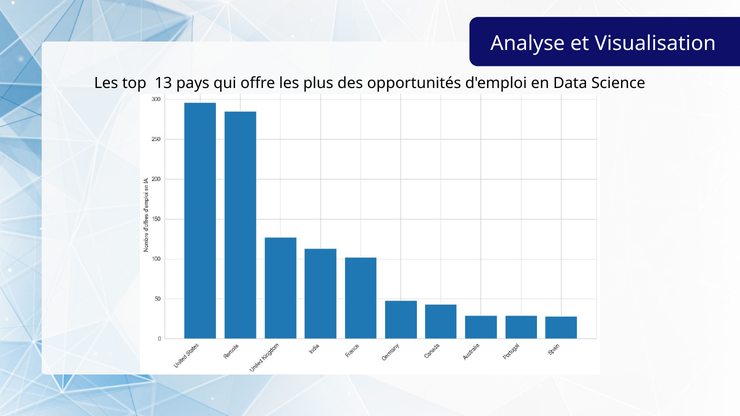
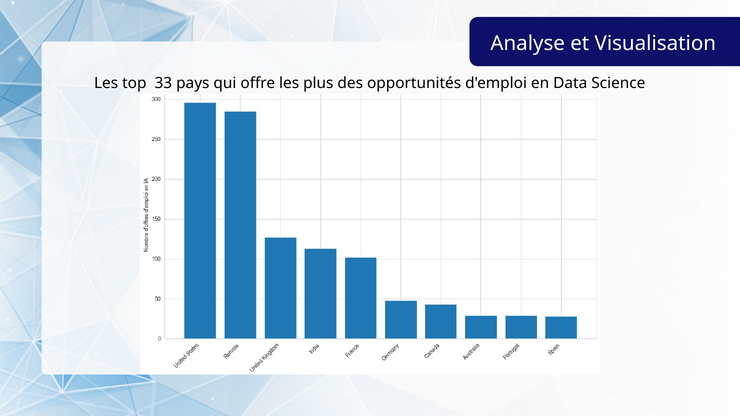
13: 13 -> 33
